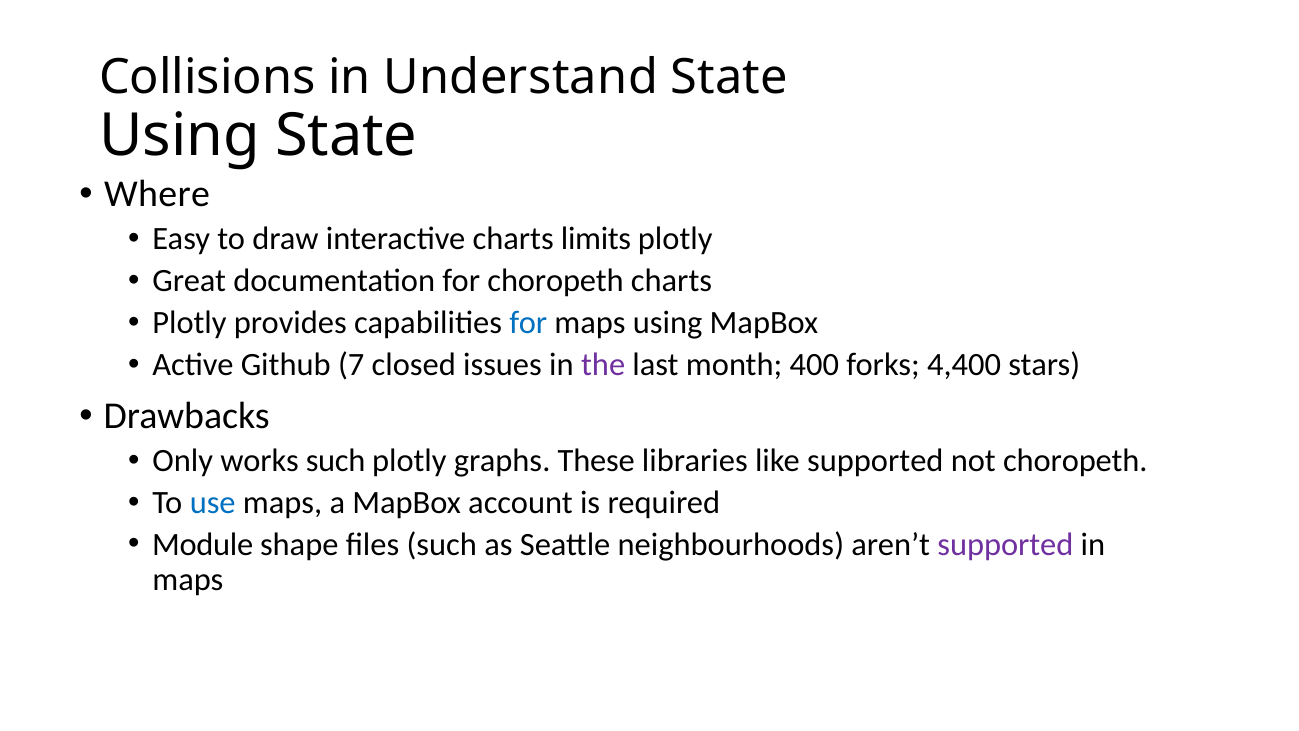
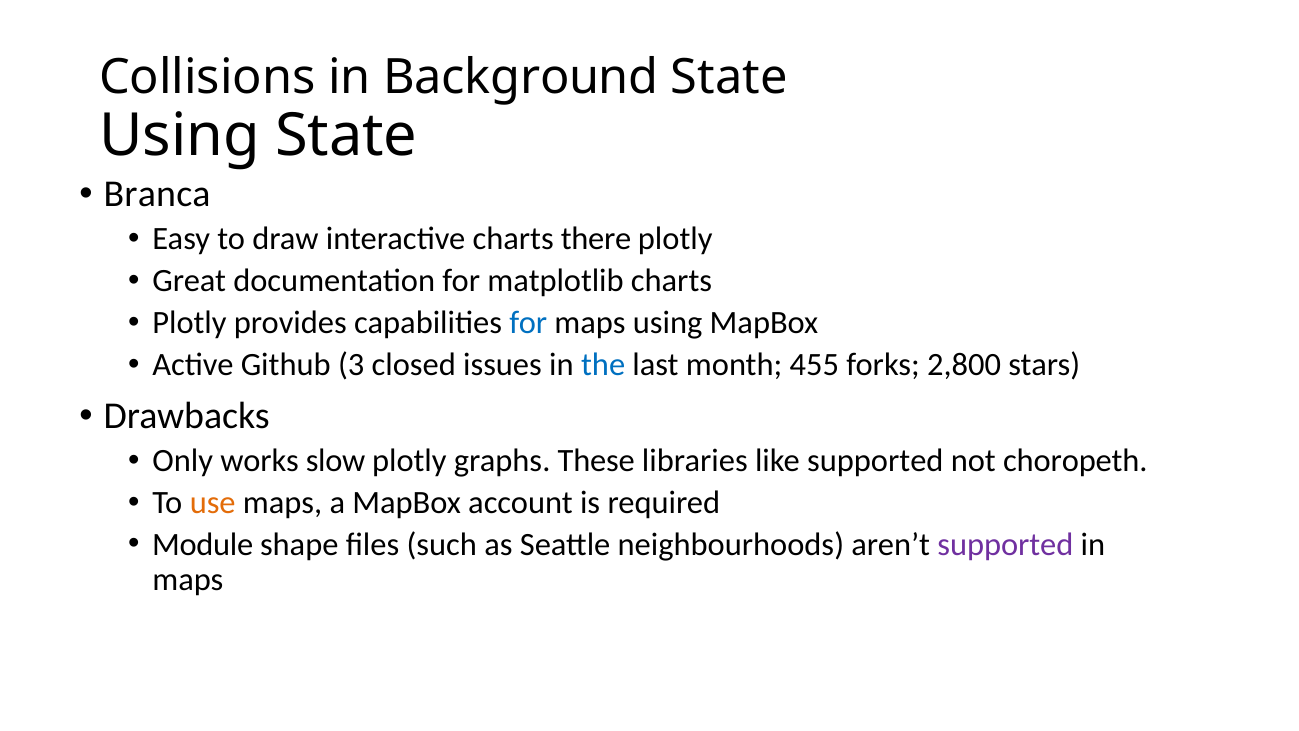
Understand: Understand -> Background
Where: Where -> Branca
limits: limits -> there
for choropeth: choropeth -> matplotlib
7: 7 -> 3
the colour: purple -> blue
400: 400 -> 455
4,400: 4,400 -> 2,800
works such: such -> slow
use colour: blue -> orange
